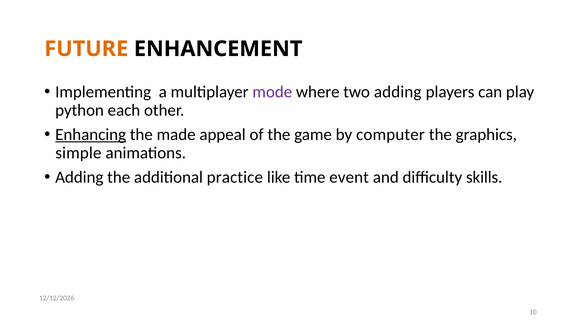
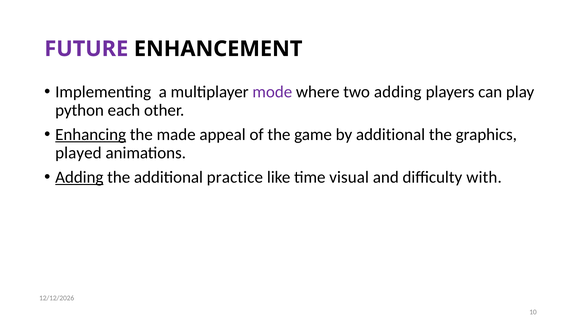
FUTURE colour: orange -> purple
by computer: computer -> additional
simple: simple -> played
Adding at (79, 177) underline: none -> present
event: event -> visual
skills: skills -> with
